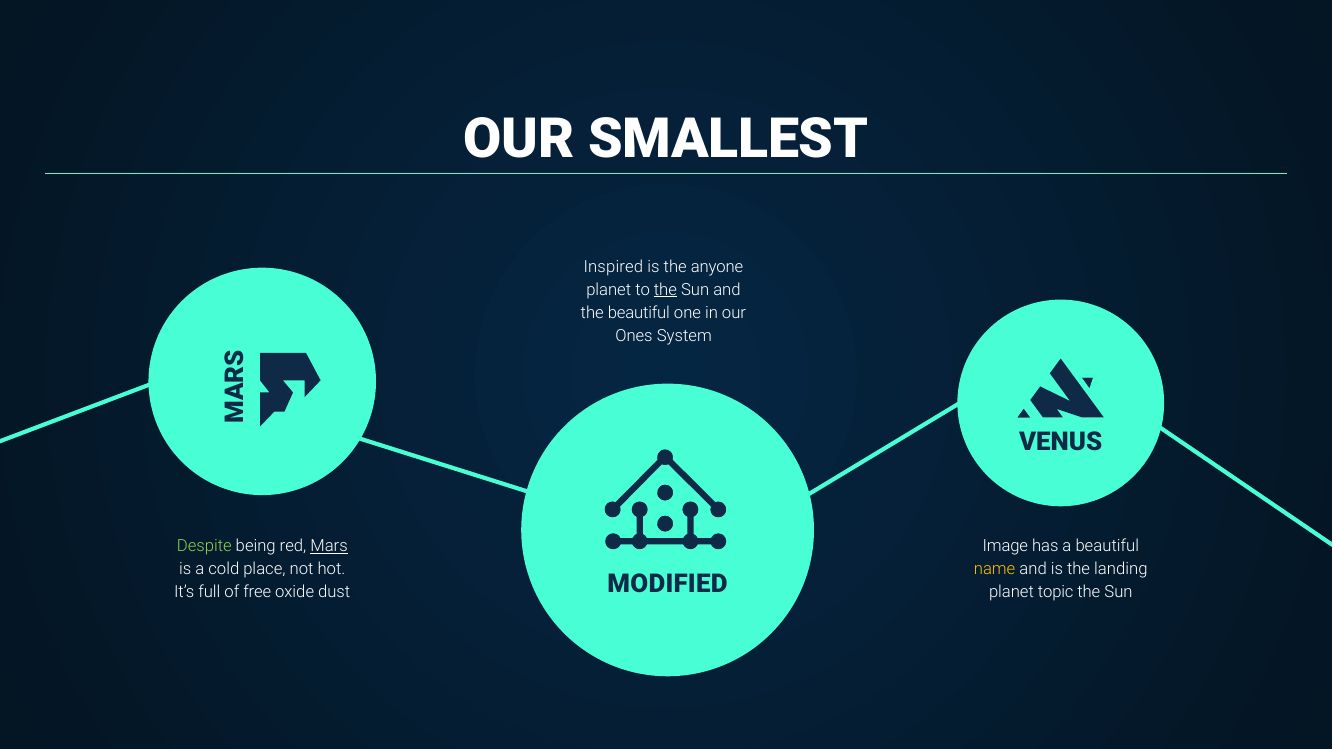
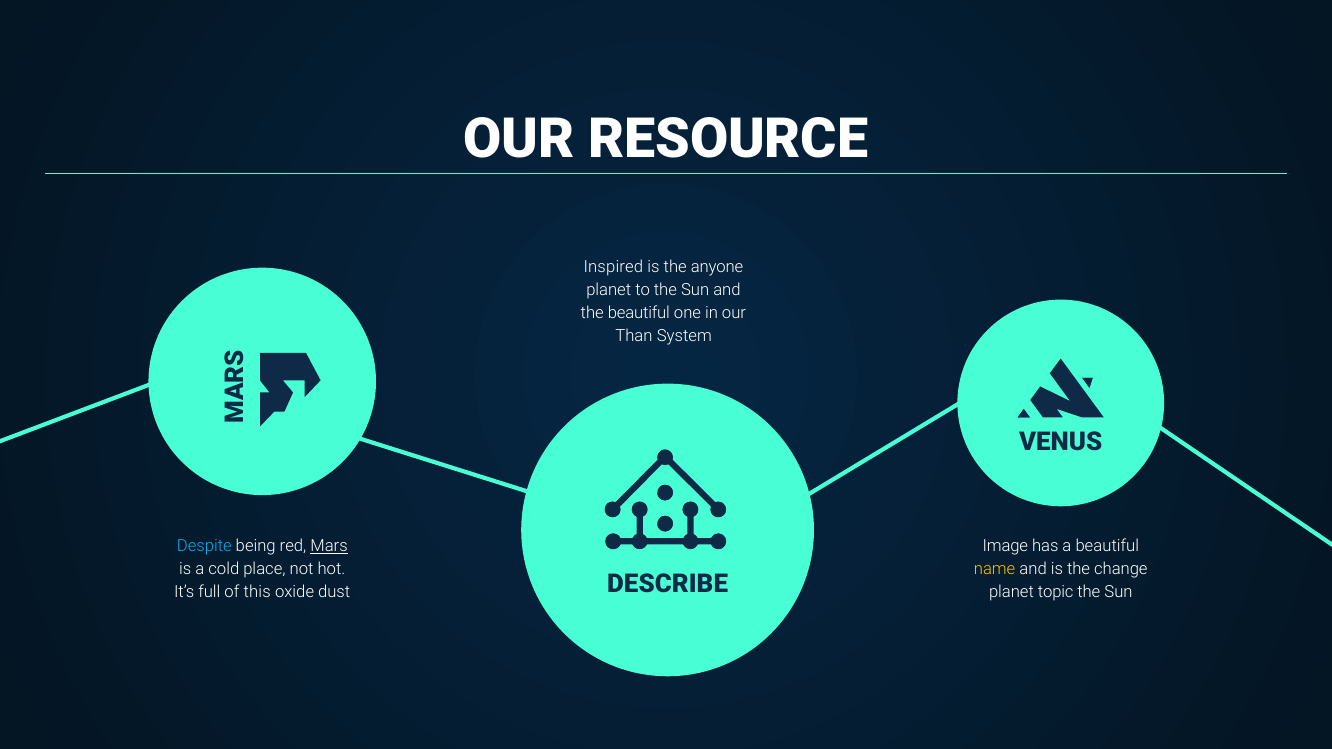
SMALLEST: SMALLEST -> RESOURCE
the at (665, 290) underline: present -> none
Ones: Ones -> Than
Despite colour: light green -> light blue
landing: landing -> change
MODIFIED: MODIFIED -> DESCRIBE
free: free -> this
